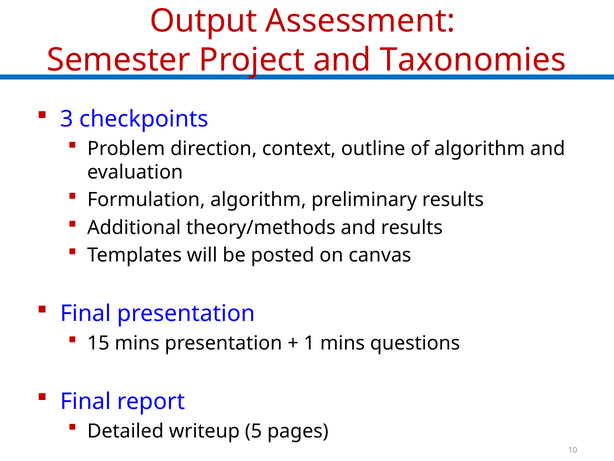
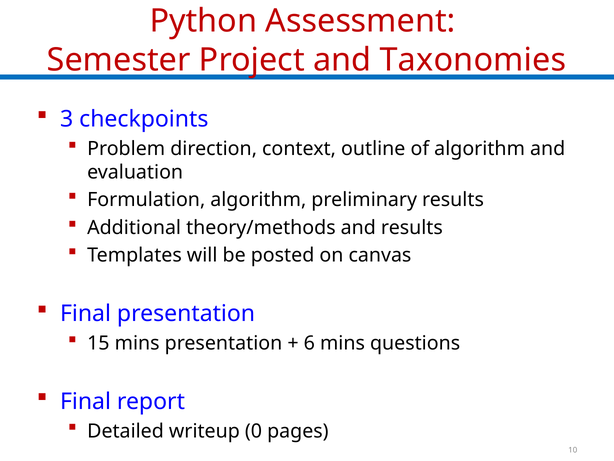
Output: Output -> Python
1: 1 -> 6
5: 5 -> 0
